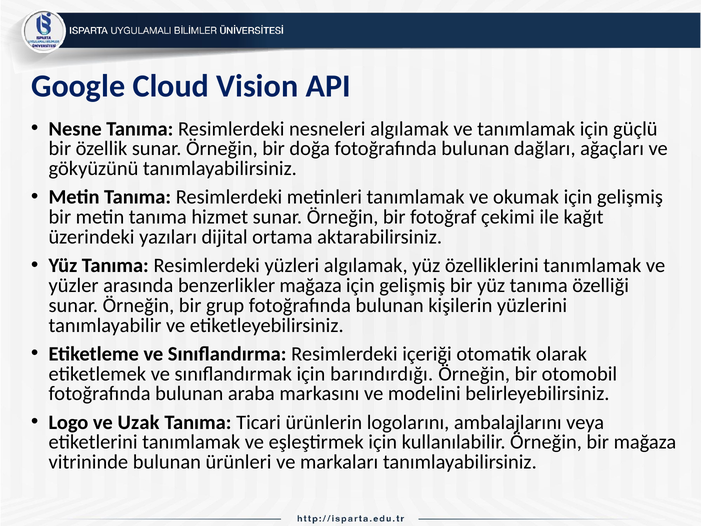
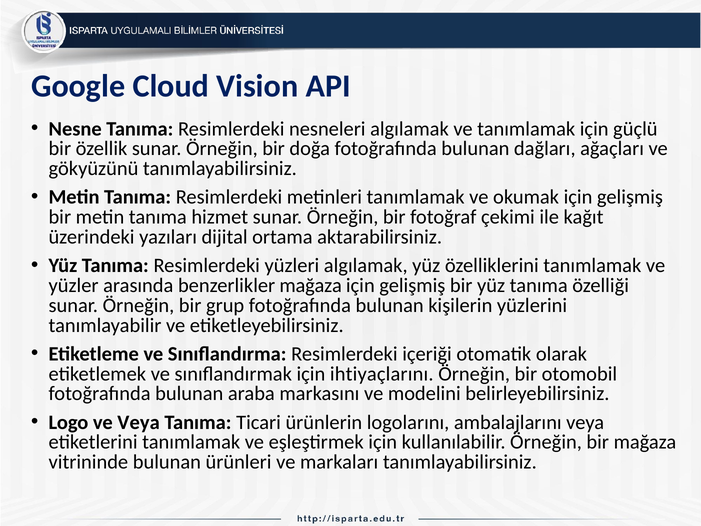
barındırdığı: barındırdığı -> ihtiyaçlarını
ve Uzak: Uzak -> Veya
